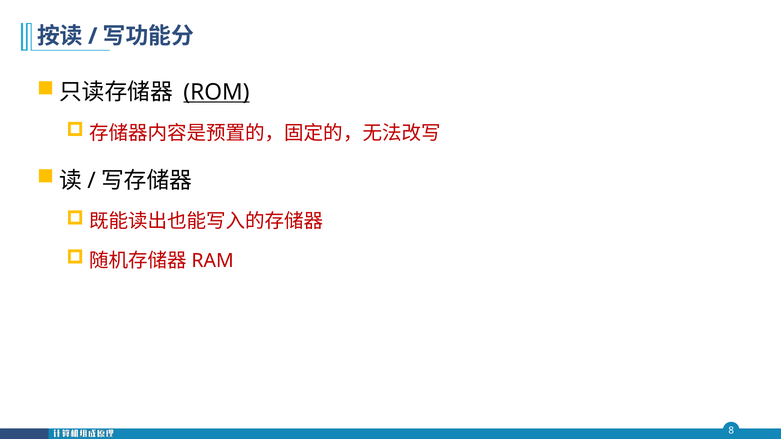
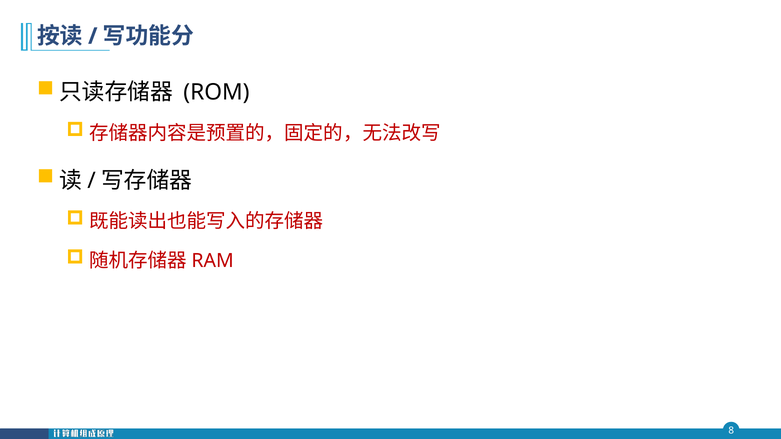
ROM underline: present -> none
